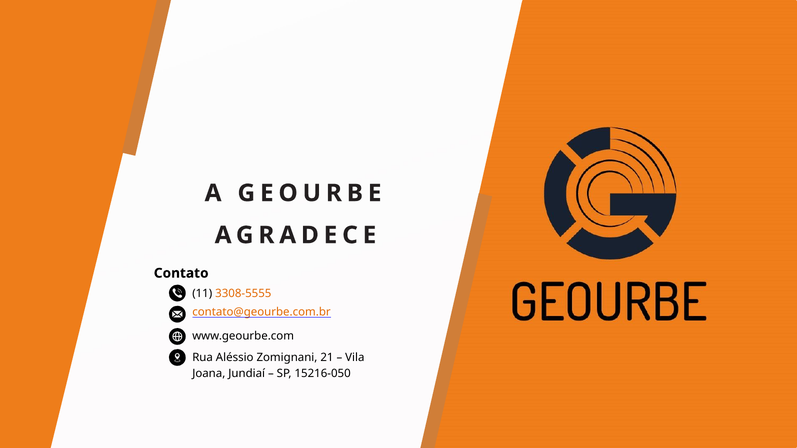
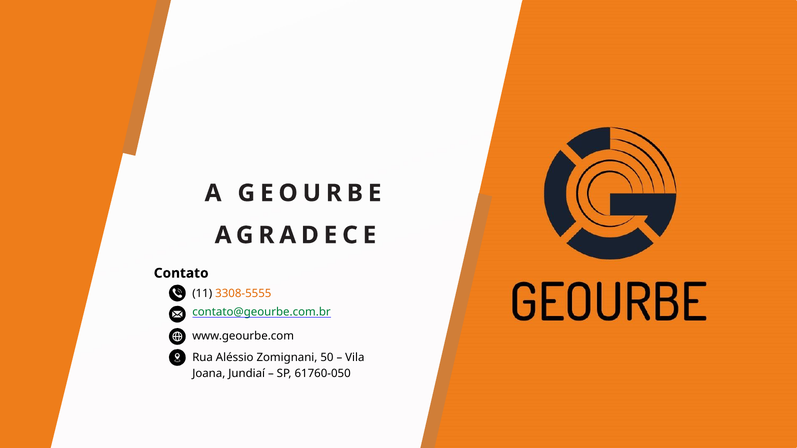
contato@geourbe.com.br colour: orange -> green
21: 21 -> 50
15216-050: 15216-050 -> 61760-050
